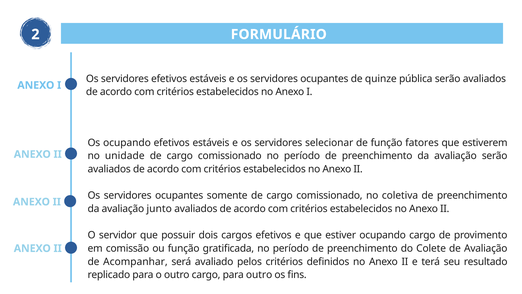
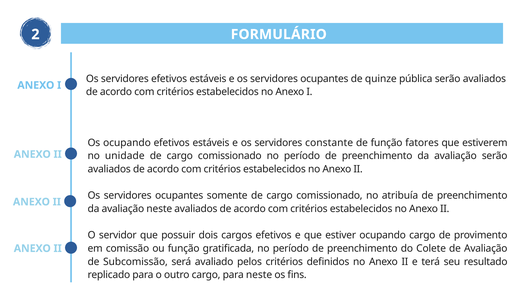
selecionar: selecionar -> constante
coletiva: coletiva -> atribuía
avaliação junto: junto -> neste
Acompanhar: Acompanhar -> Subcomissão
para outro: outro -> neste
